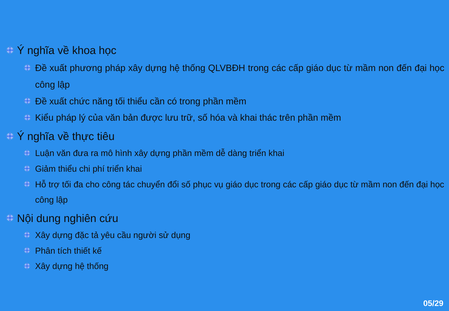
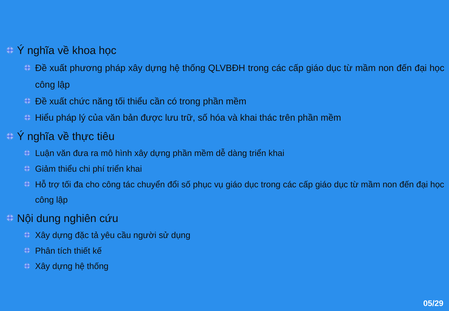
Kiểu: Kiểu -> Hiểu
